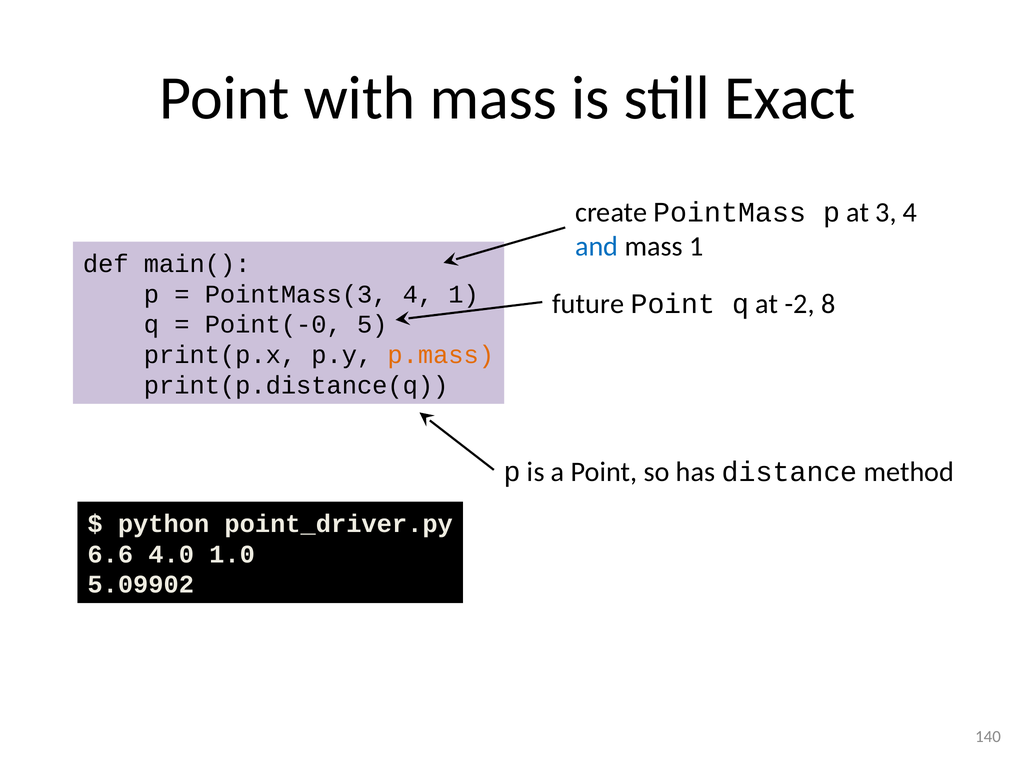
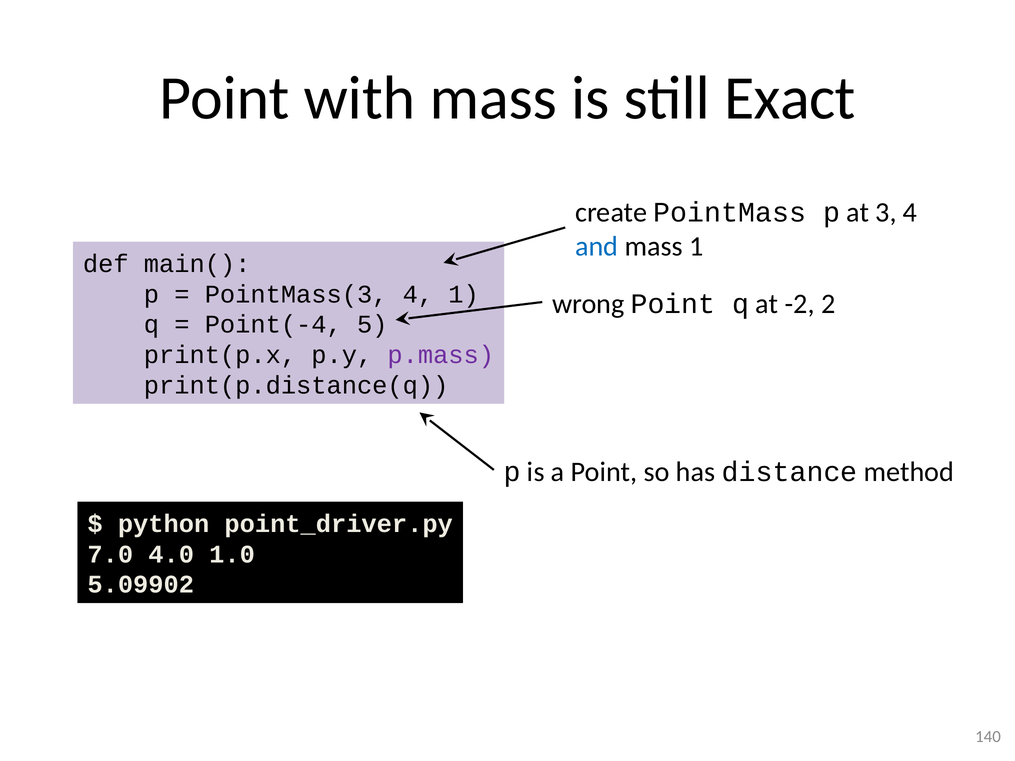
future: future -> wrong
8: 8 -> 2
Point(-0: Point(-0 -> Point(-4
p.mass colour: orange -> purple
6.6: 6.6 -> 7.0
